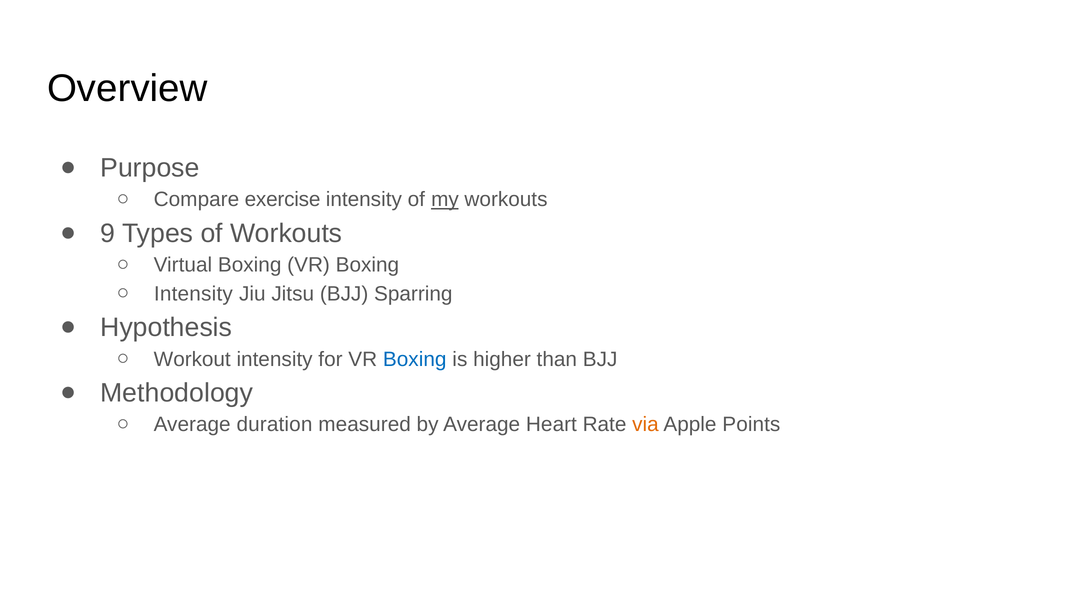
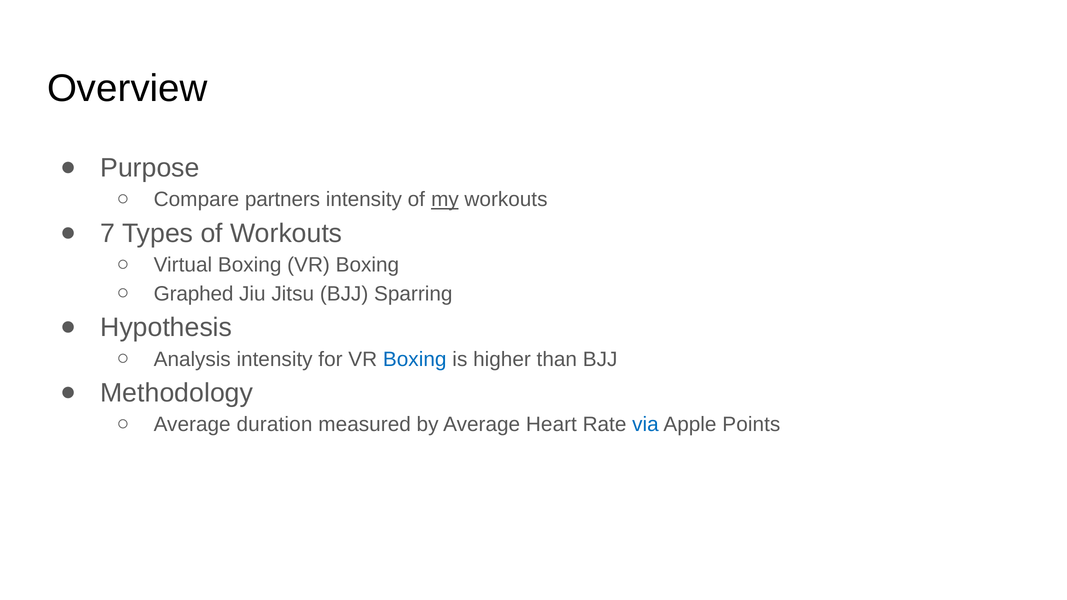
exercise: exercise -> partners
9: 9 -> 7
Intensity at (193, 294): Intensity -> Graphed
Workout: Workout -> Analysis
via colour: orange -> blue
